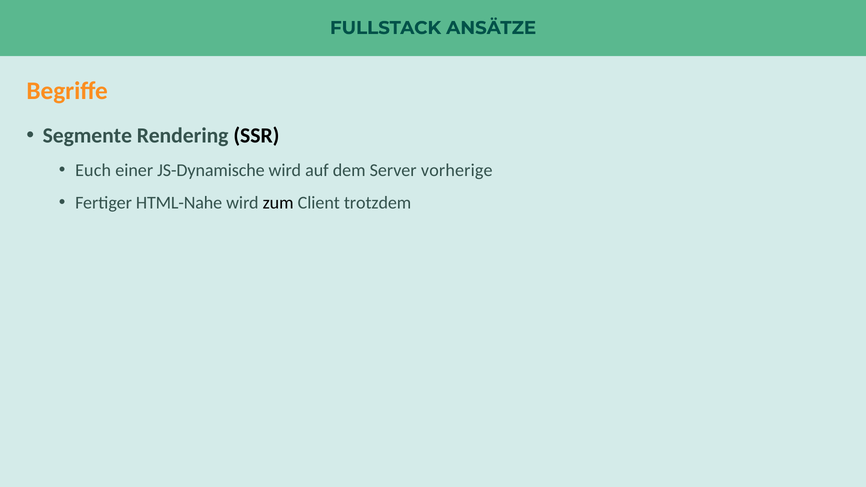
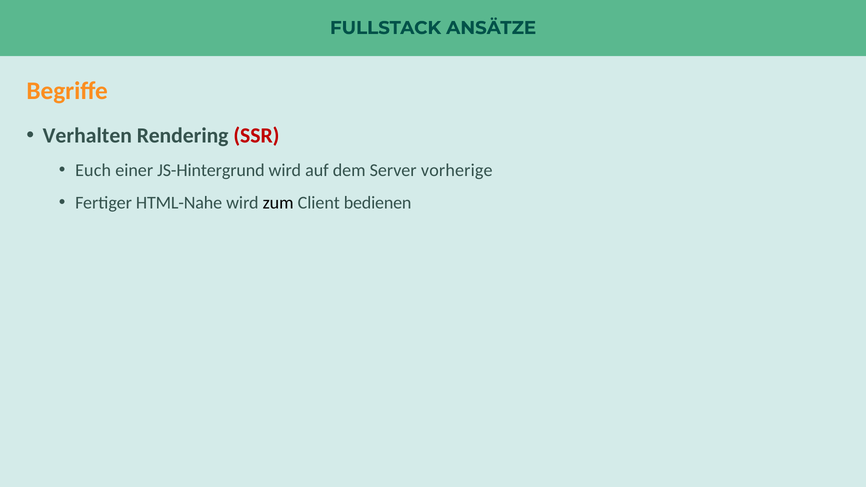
Segmente: Segmente -> Verhalten
SSR colour: black -> red
JS-Dynamische: JS-Dynamische -> JS-Hintergrund
trotzdem: trotzdem -> bedienen
